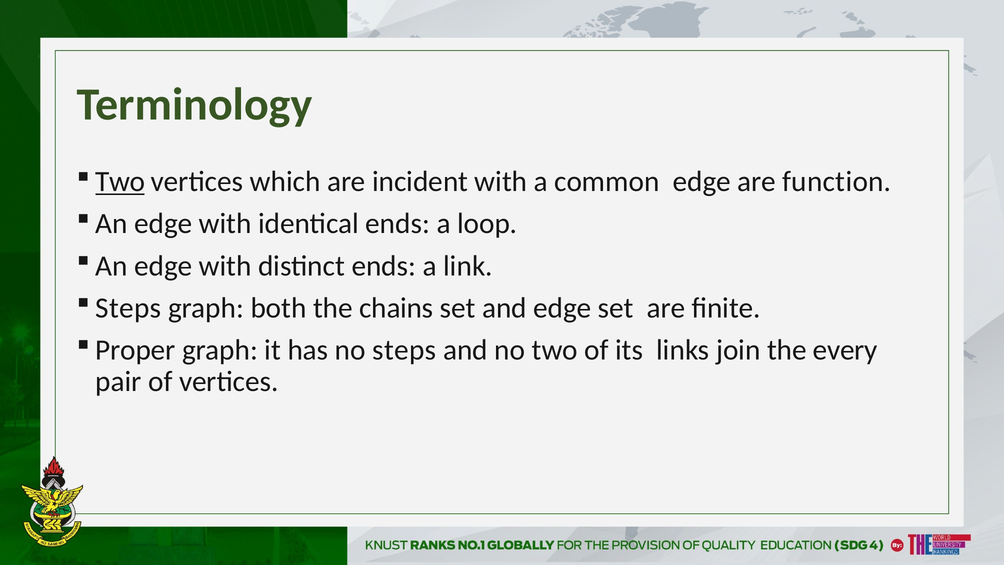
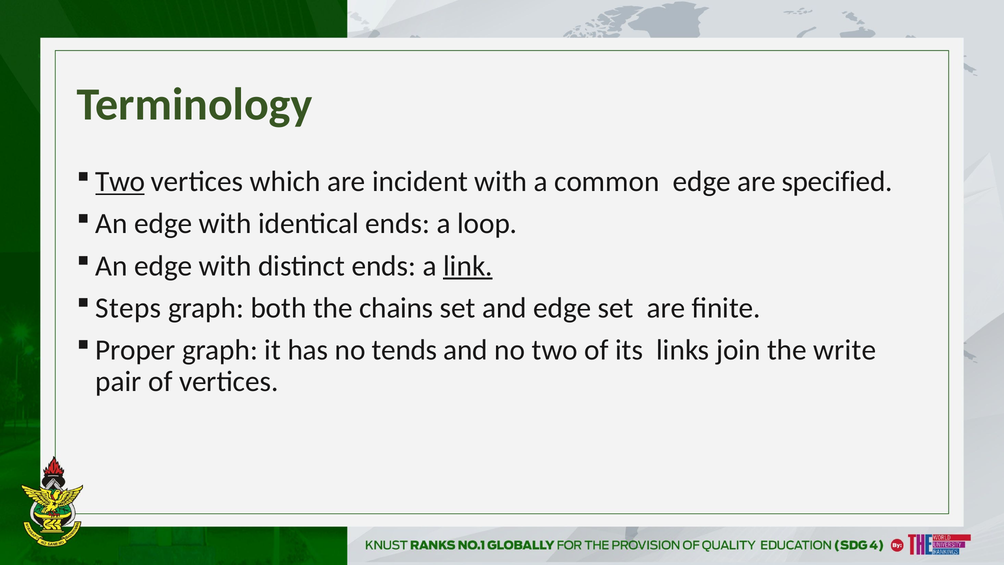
function: function -> specified
link underline: none -> present
no steps: steps -> tends
every: every -> write
